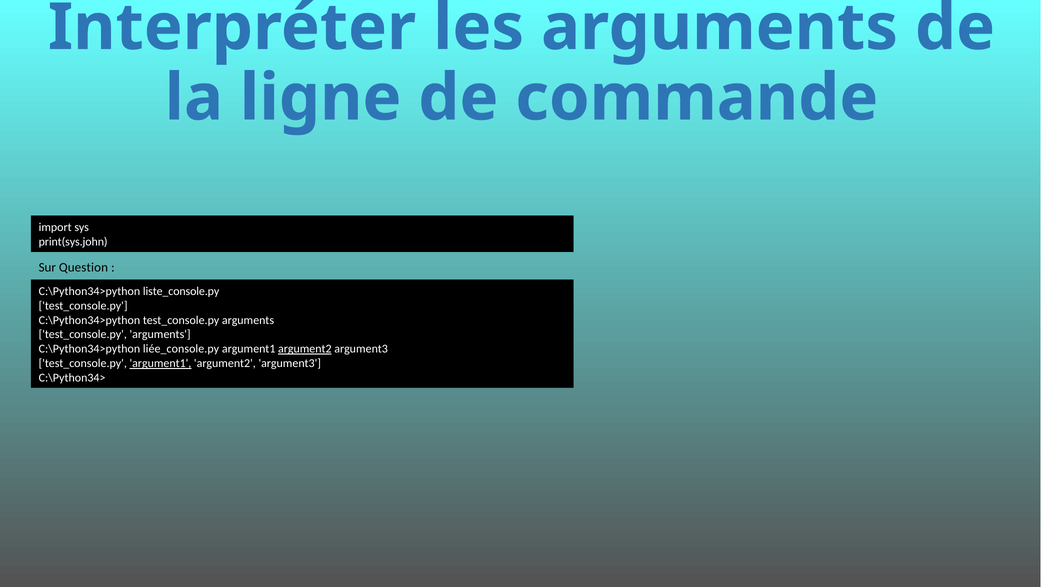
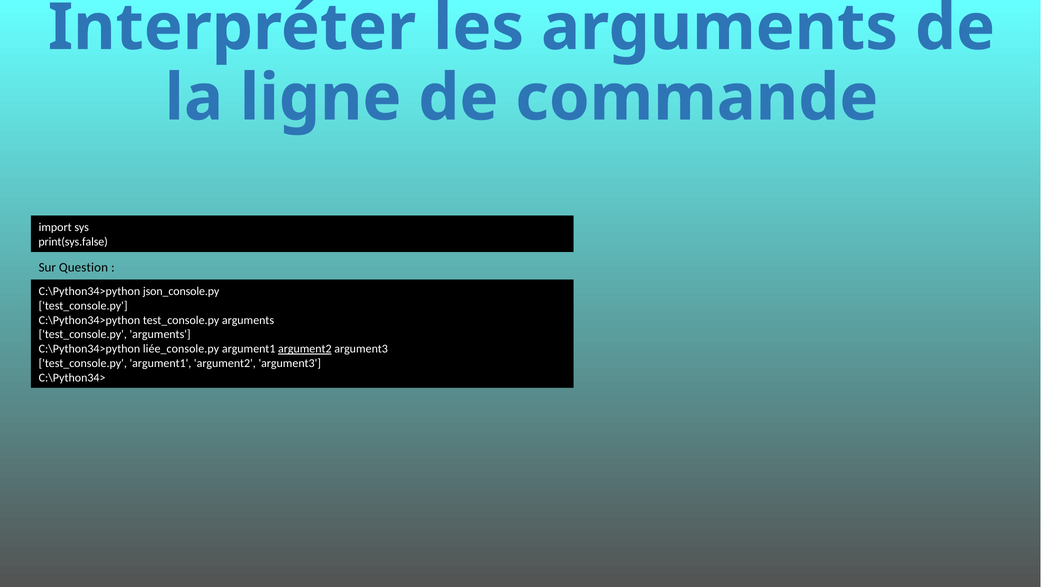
print(sys.john: print(sys.john -> print(sys.false
liste_console.py: liste_console.py -> json_console.py
argument1 at (160, 363) underline: present -> none
